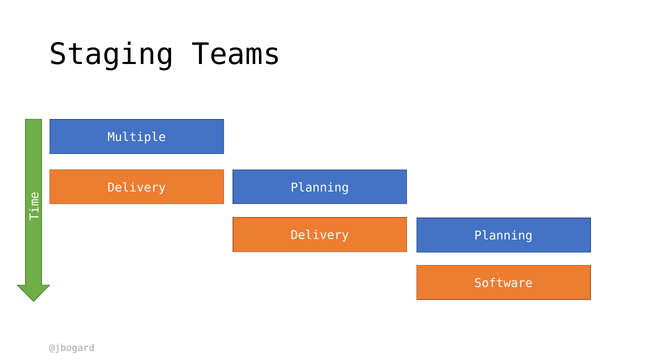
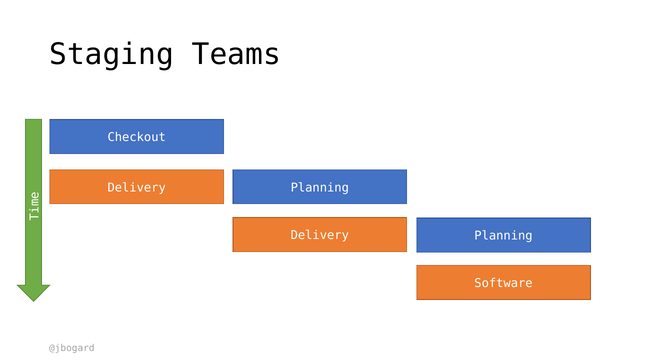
Multiple: Multiple -> Checkout
